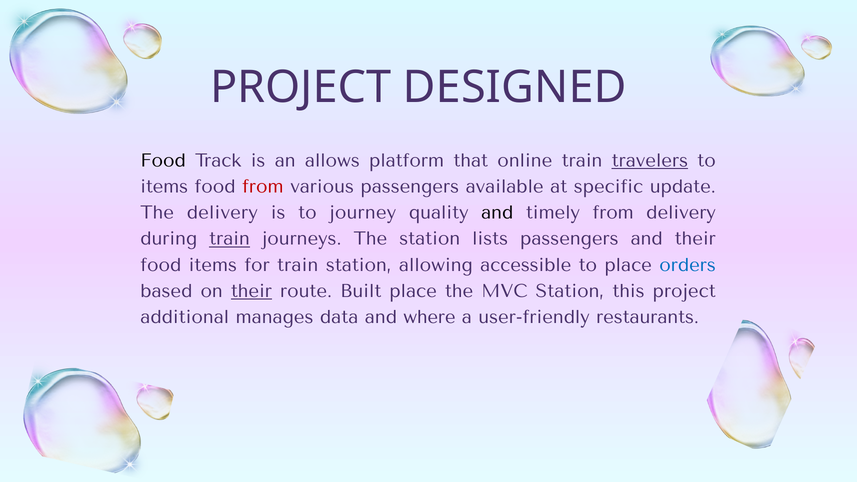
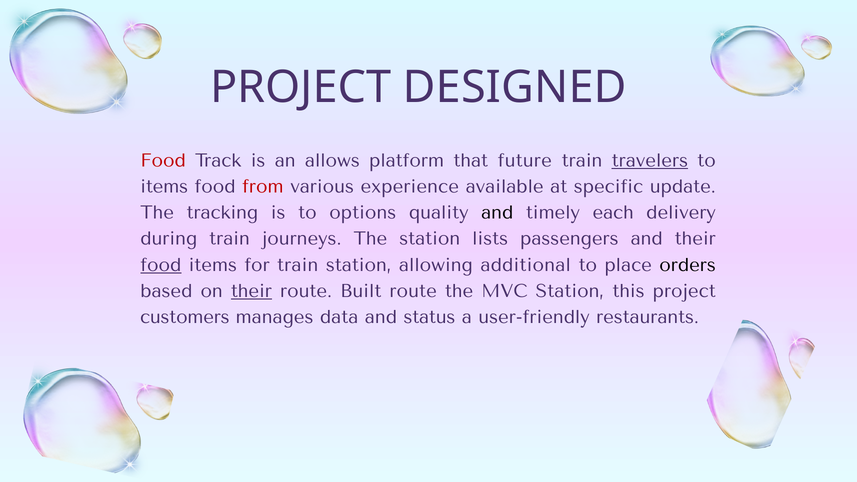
Food at (163, 161) colour: black -> red
online: online -> future
various passengers: passengers -> experience
The delivery: delivery -> tracking
journey: journey -> options
timely from: from -> each
train at (230, 239) underline: present -> none
food at (161, 265) underline: none -> present
accessible: accessible -> additional
orders colour: blue -> black
Built place: place -> route
additional: additional -> customers
where: where -> status
